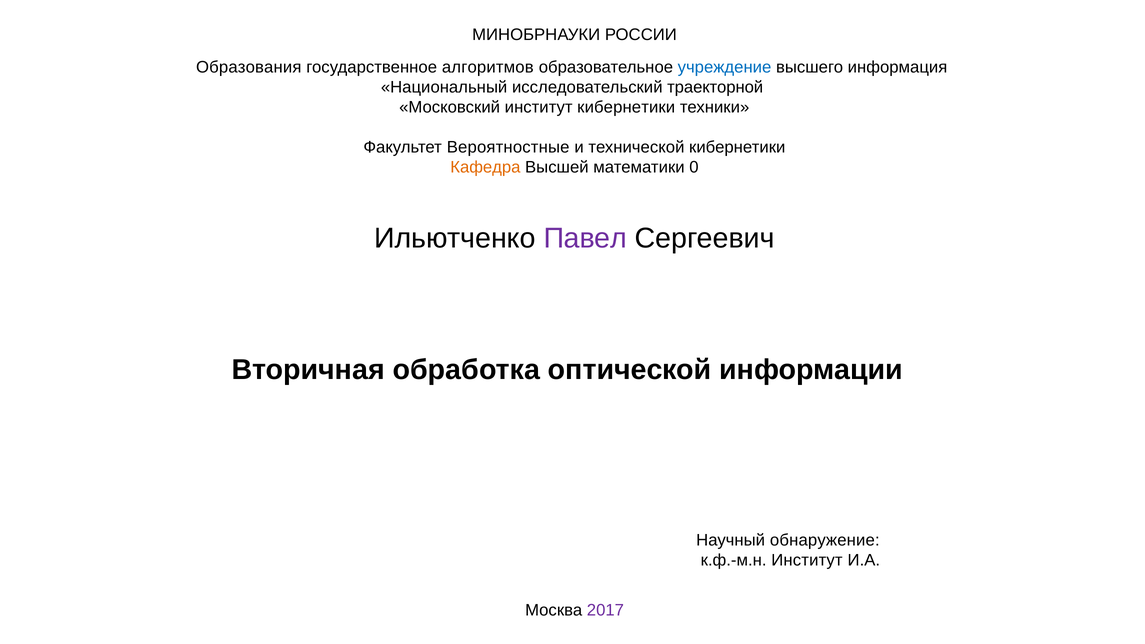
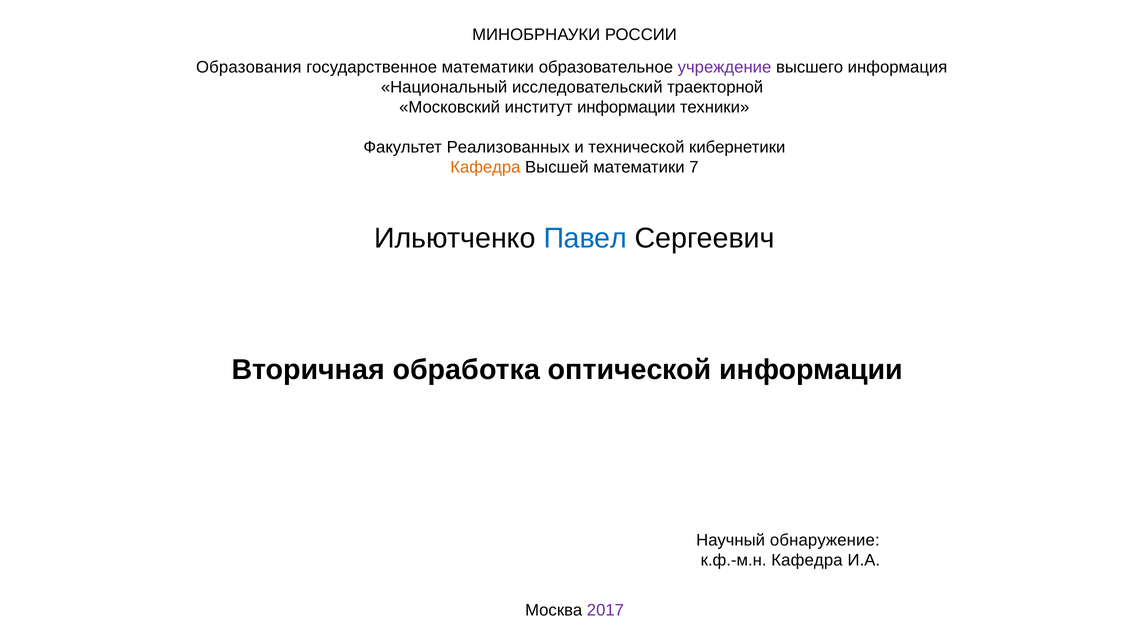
государственное алгоритмов: алгоритмов -> математики
учреждение colour: blue -> purple
институт кибернетики: кибернетики -> информации
Вероятностные: Вероятностные -> Реализованных
0: 0 -> 7
Павел colour: purple -> blue
к.ф.-м.н Институт: Институт -> Кафедра
